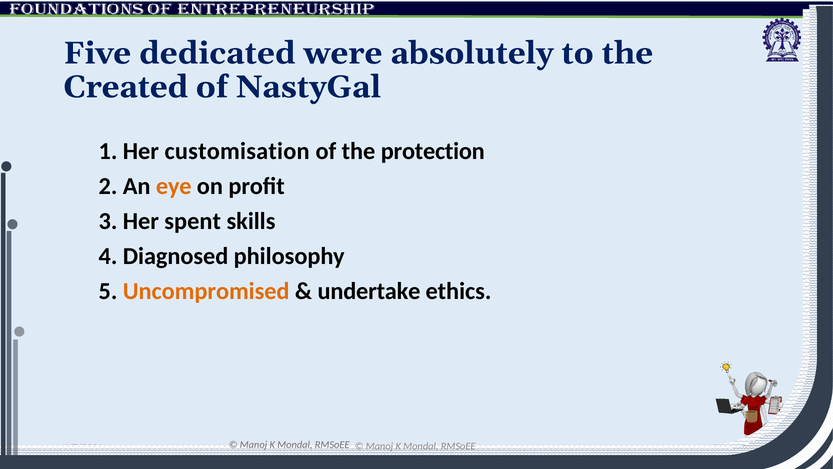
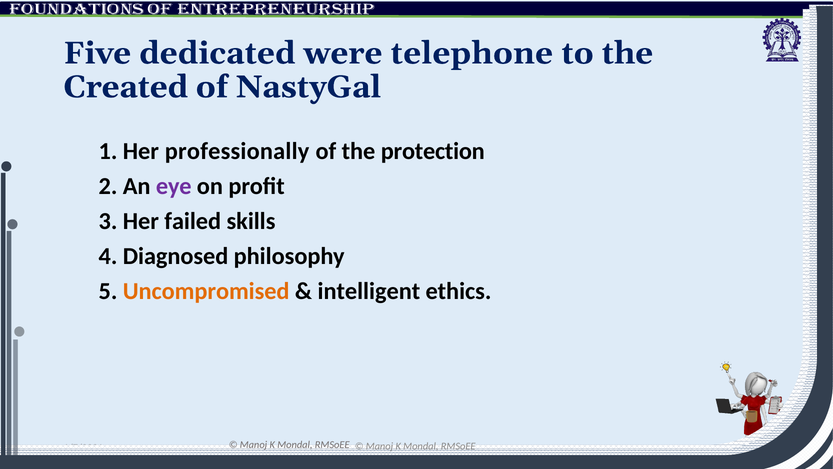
absolutely: absolutely -> telephone
customisation: customisation -> professionally
eye colour: orange -> purple
spent: spent -> failed
undertake: undertake -> intelligent
